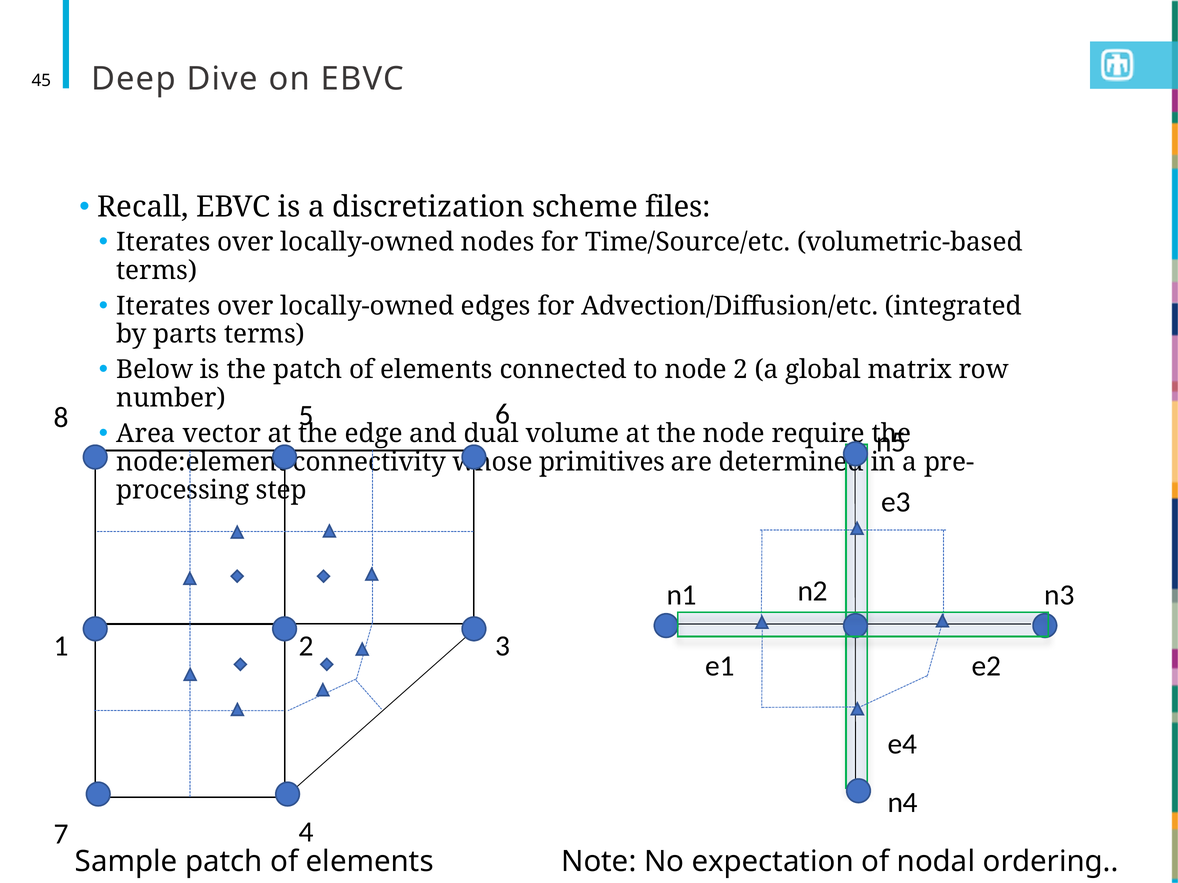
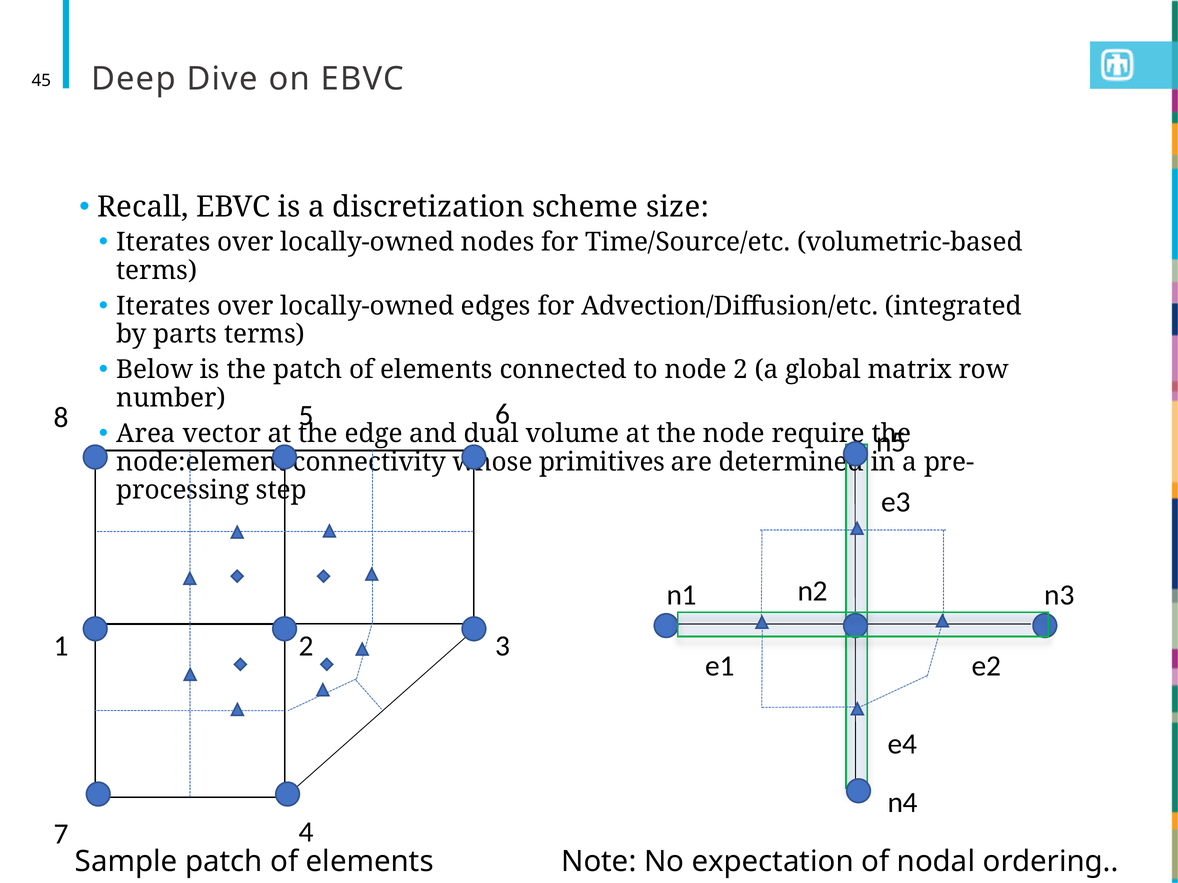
files: files -> size
